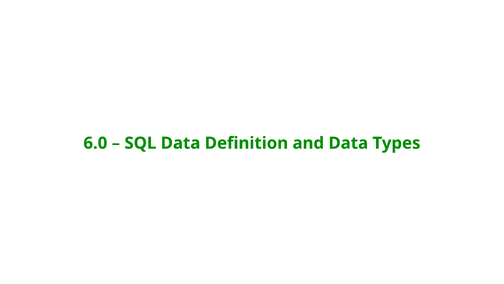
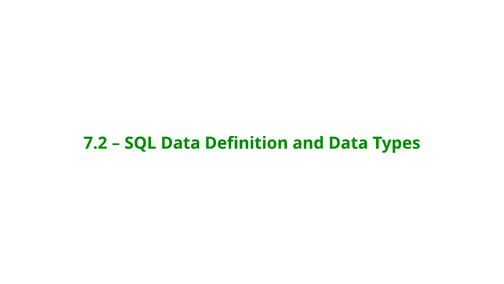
6.0: 6.0 -> 7.2
